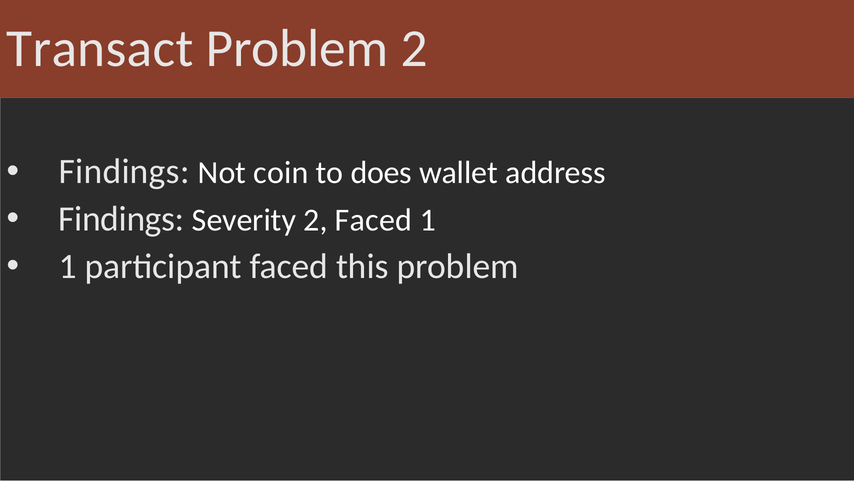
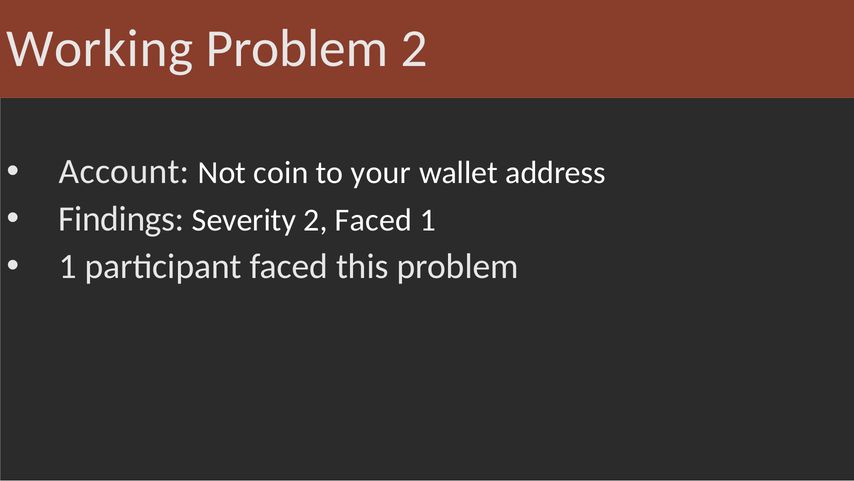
Transact: Transact -> Working
Findings at (124, 171): Findings -> Account
does: does -> your
